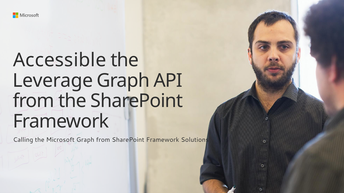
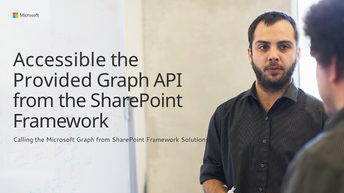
Leverage: Leverage -> Provided
